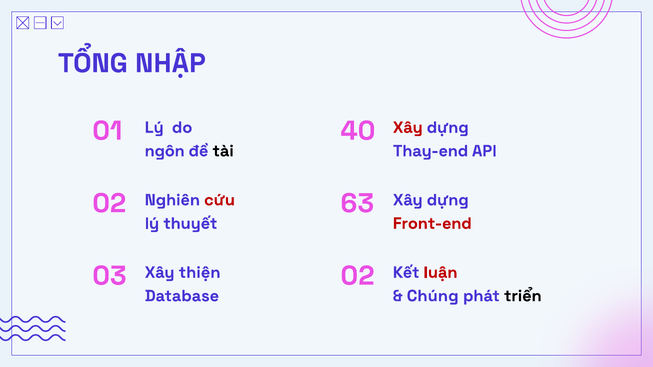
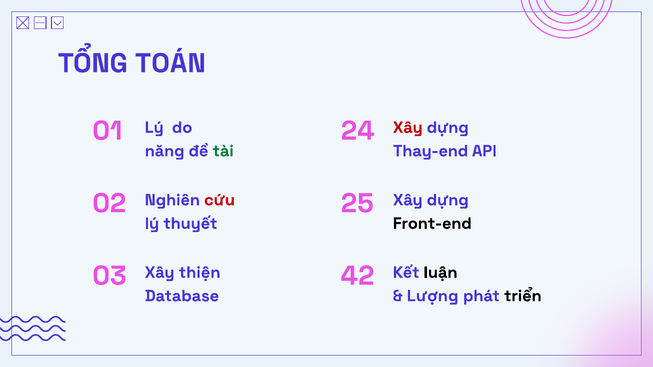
NHẬP: NHẬP -> TOÁN
40: 40 -> 24
ngôn: ngôn -> năng
tài colour: black -> green
63: 63 -> 25
Front-end colour: red -> black
03 02: 02 -> 42
luận colour: red -> black
Chúng: Chúng -> Lượng
